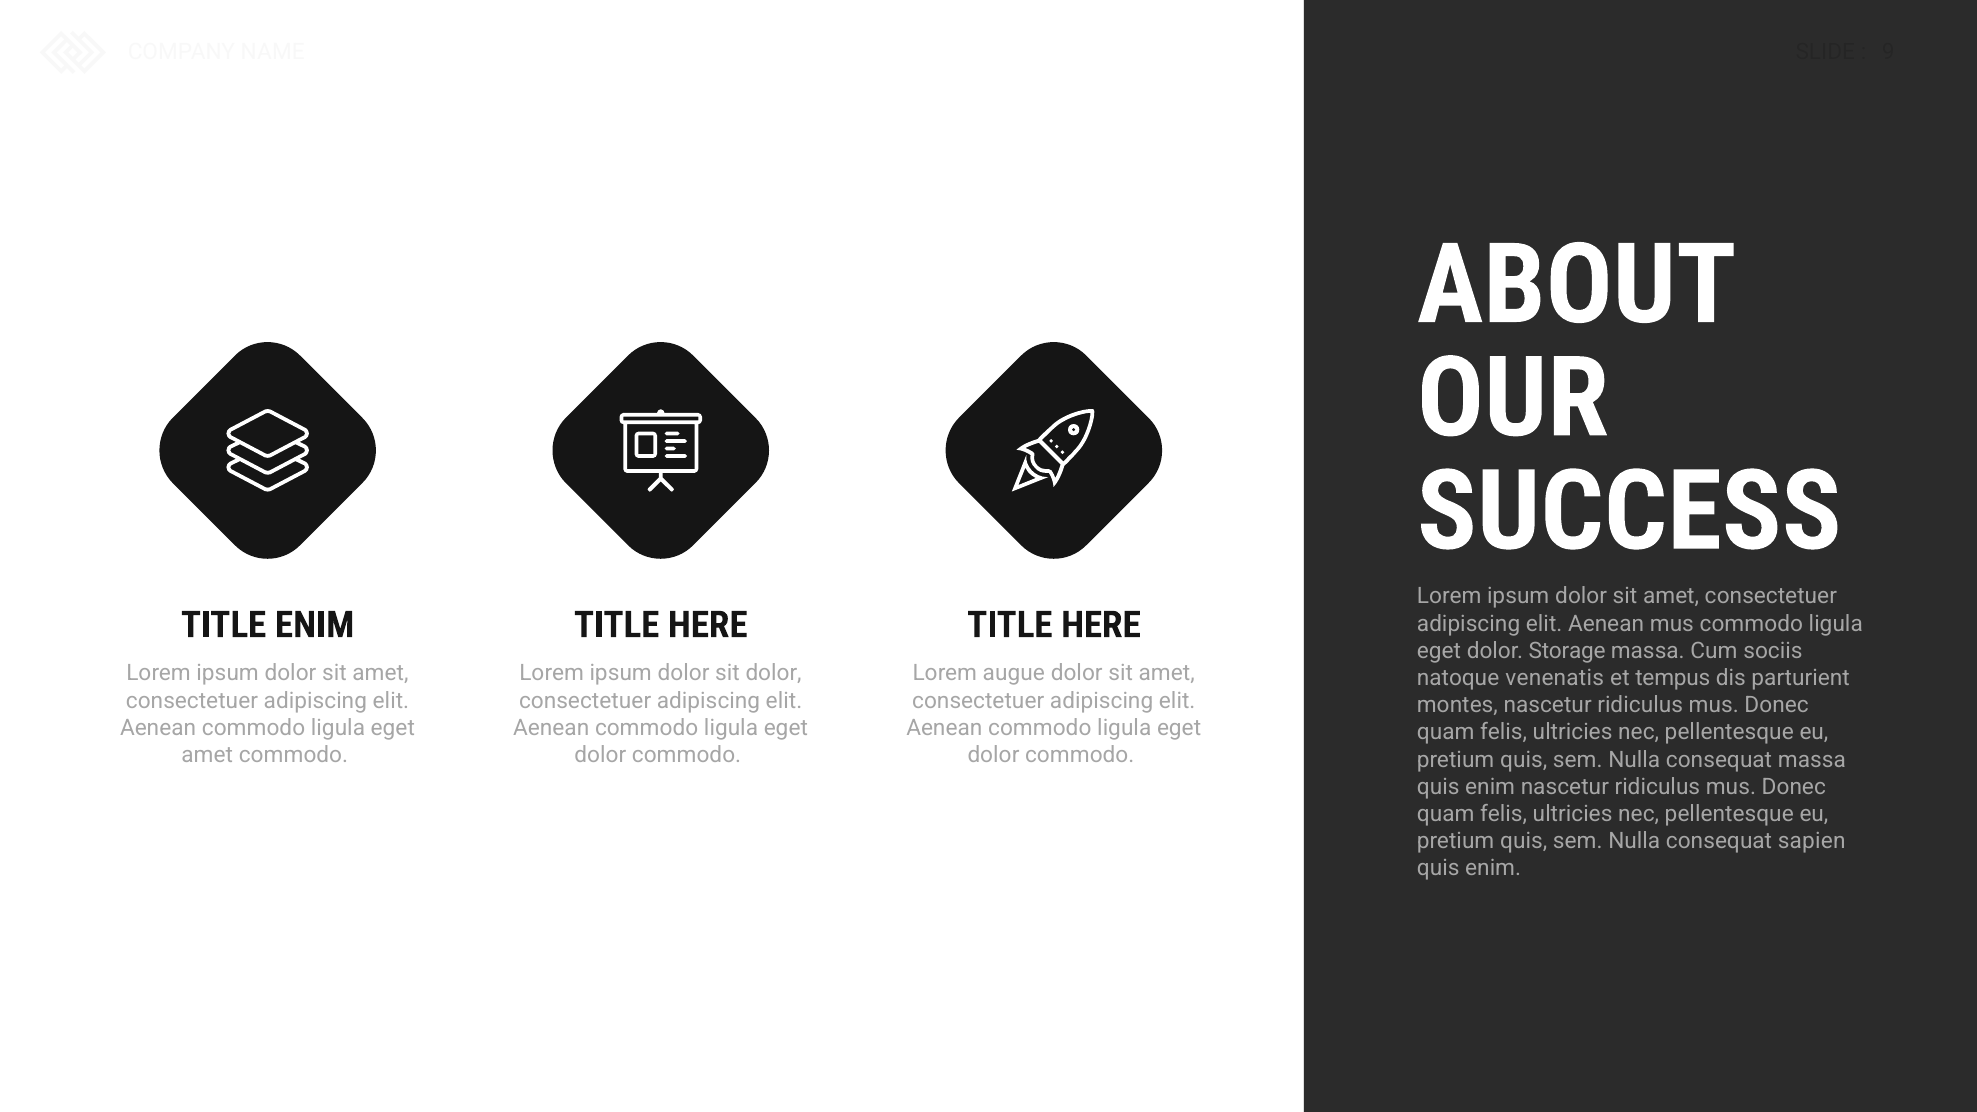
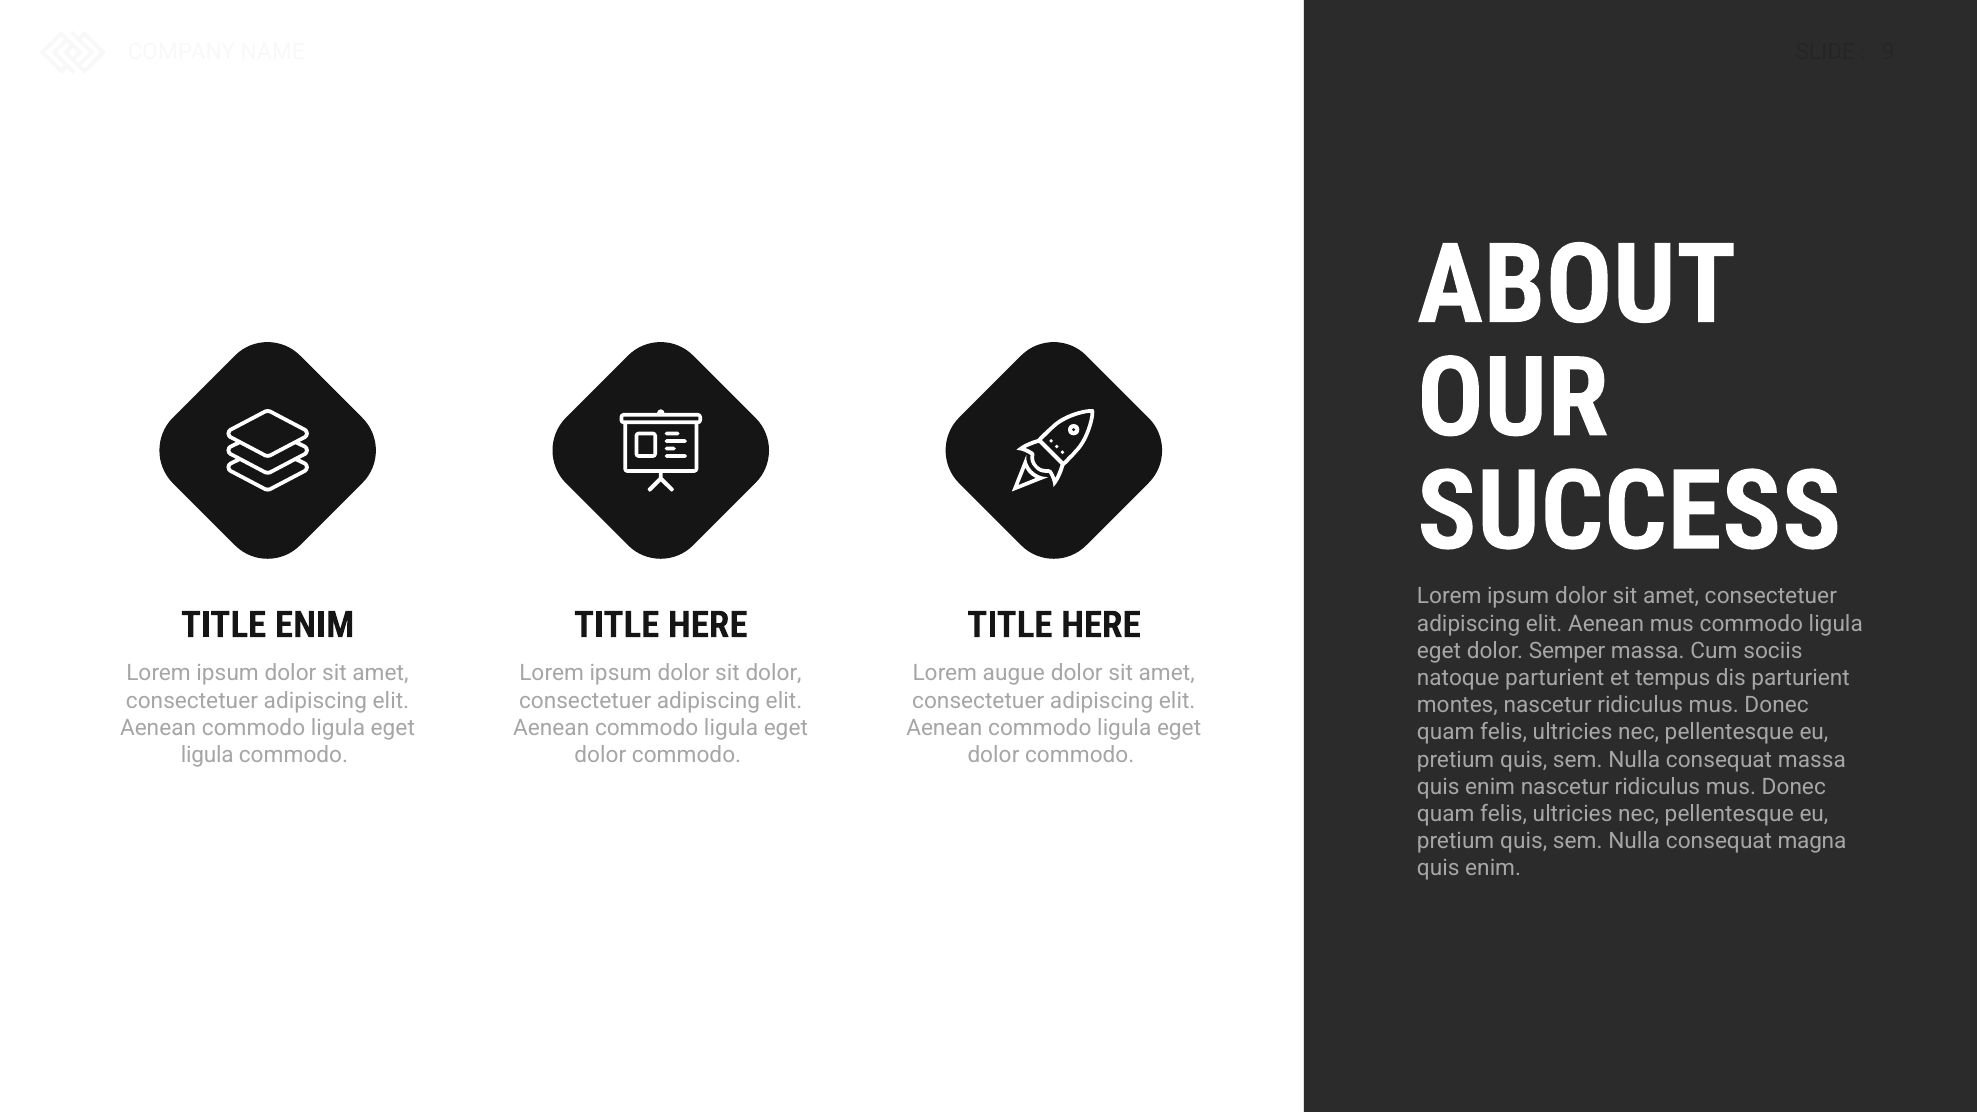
Storage: Storage -> Semper
natoque venenatis: venenatis -> parturient
amet at (207, 755): amet -> ligula
sapien: sapien -> magna
